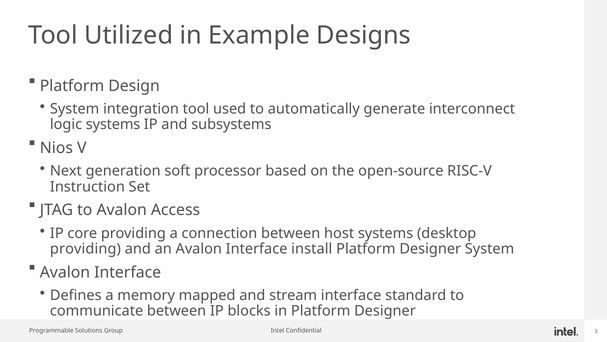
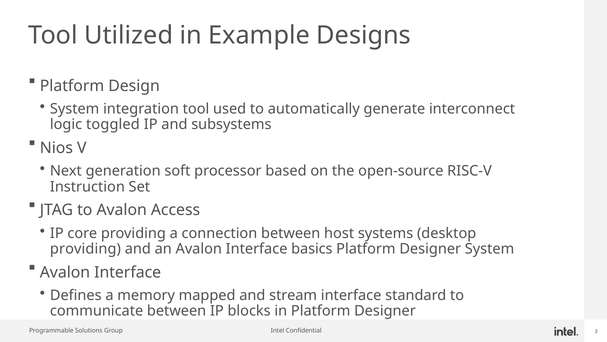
logic systems: systems -> toggled
install: install -> basics
